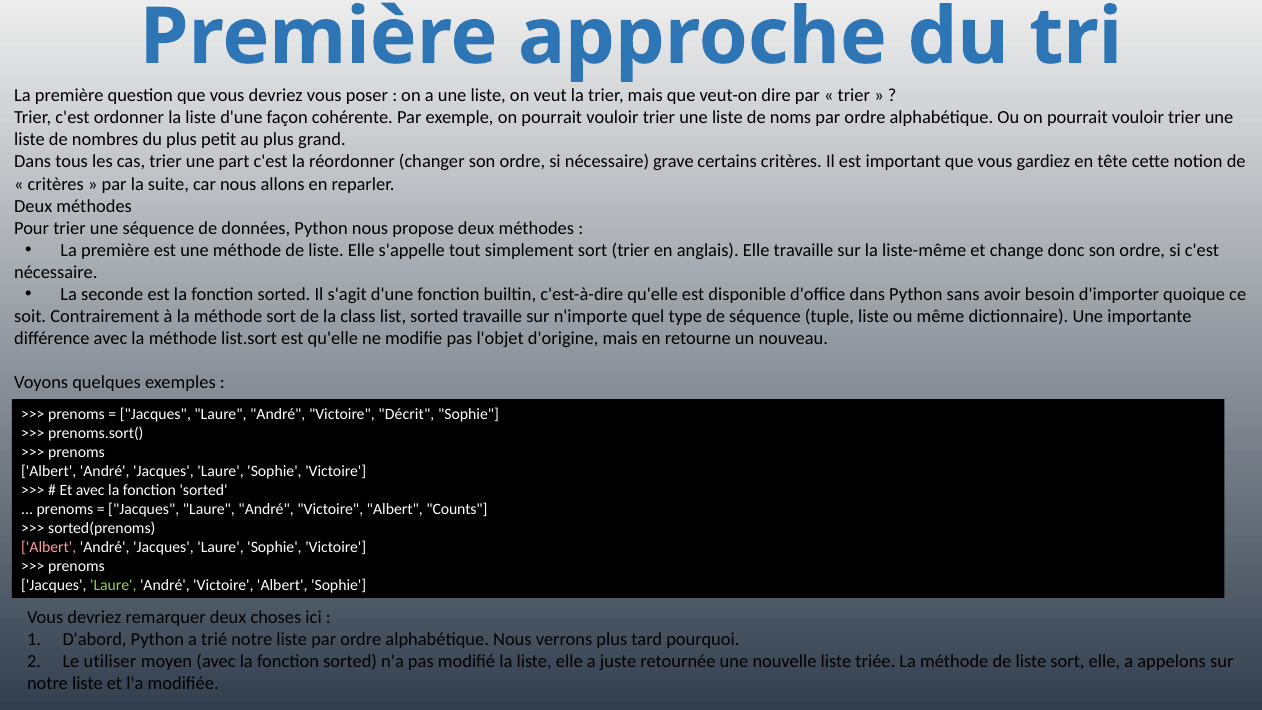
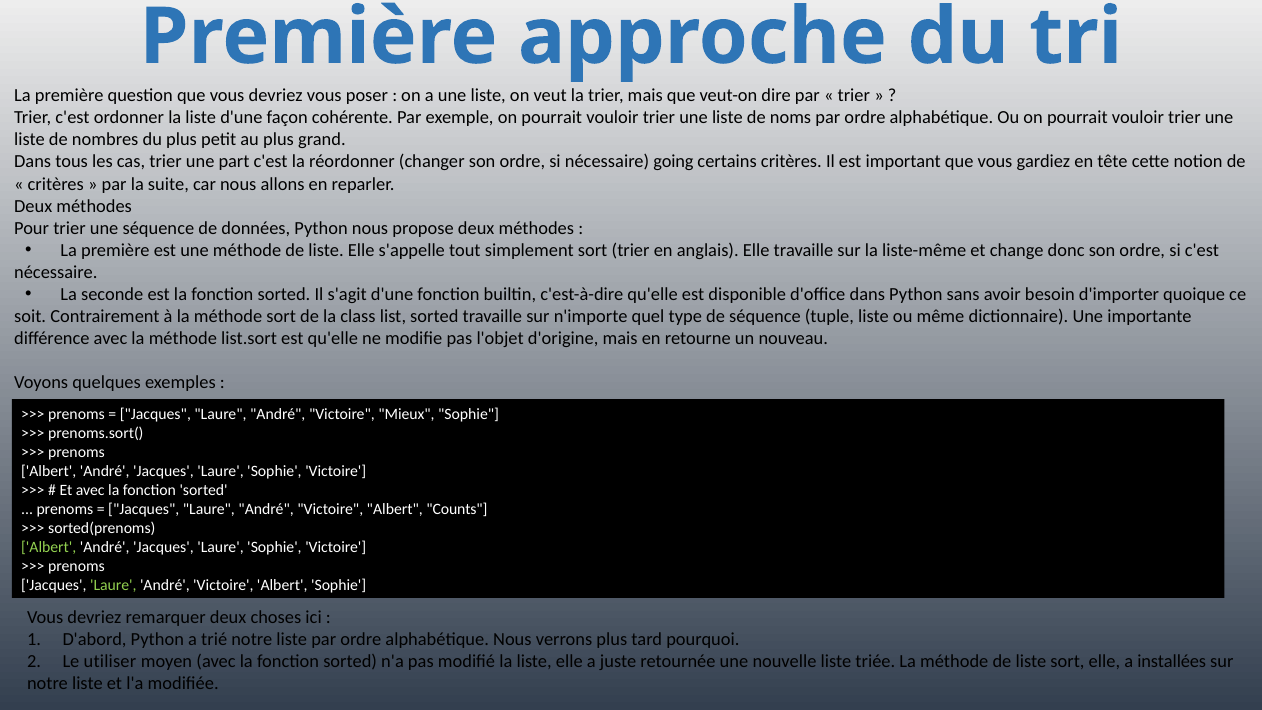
grave: grave -> going
Décrit: Décrit -> Mieux
Albert at (49, 547) colour: pink -> light green
appelons: appelons -> installées
